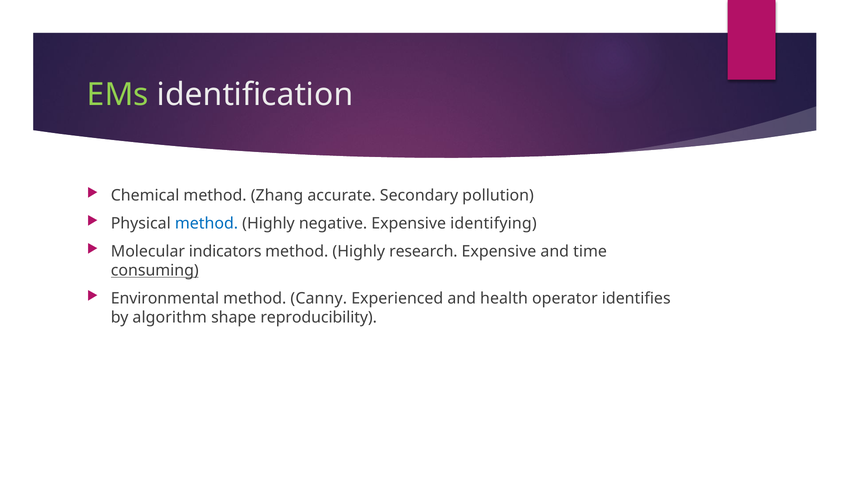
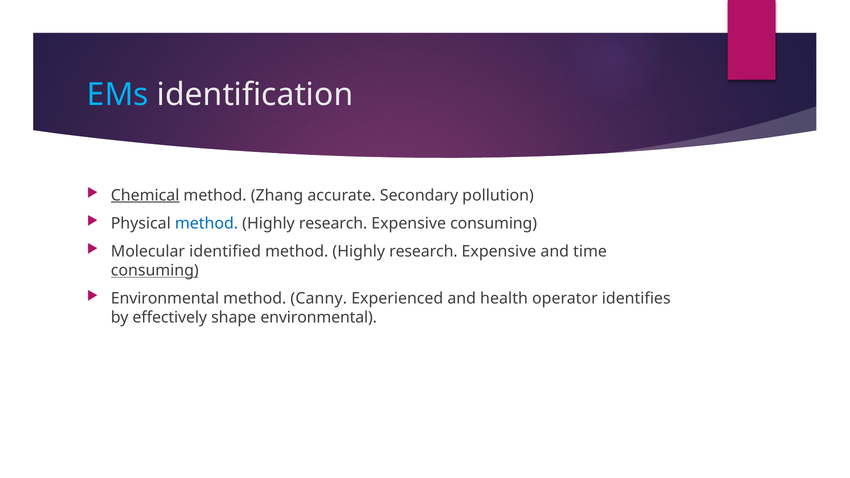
EMs colour: light green -> light blue
Chemical underline: none -> present
negative at (333, 223): negative -> research
Expensive identifying: identifying -> consuming
indicators: indicators -> identified
algorithm: algorithm -> effectively
shape reproducibility: reproducibility -> environmental
